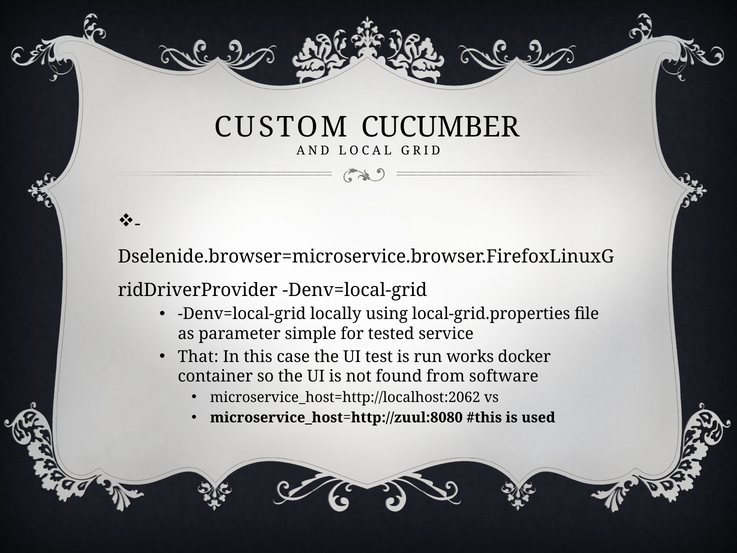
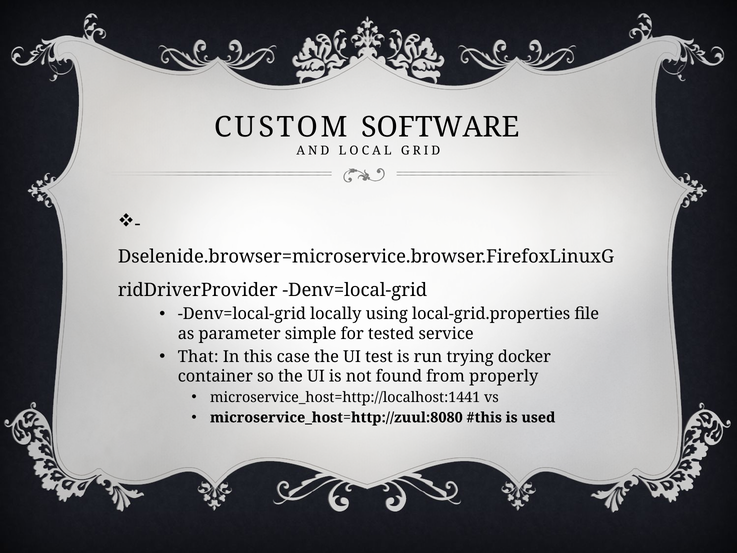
CUCUMBER: CUCUMBER -> SOFTWARE
works: works -> trying
software: software -> properly
microservice_host=http://localhost:2062: microservice_host=http://localhost:2062 -> microservice_host=http://localhost:1441
